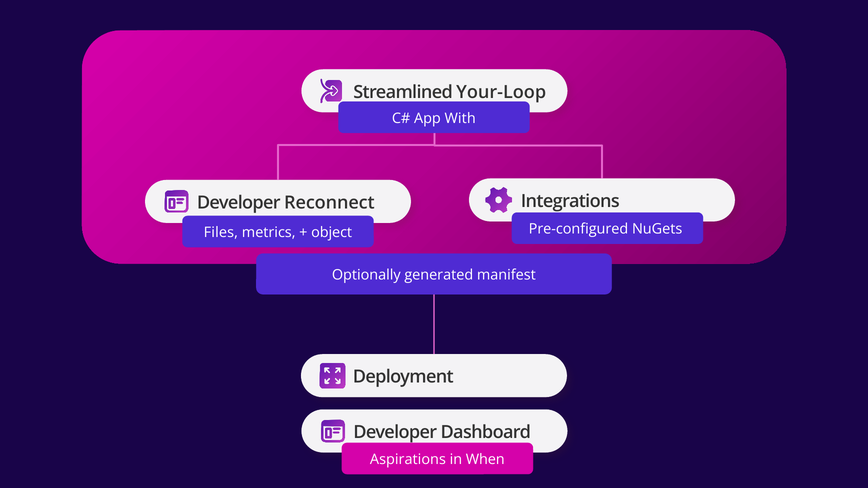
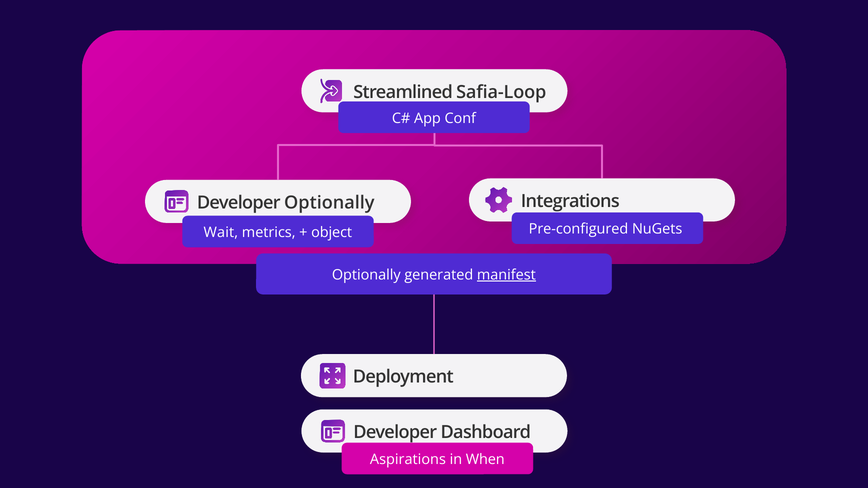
Your-Loop: Your-Loop -> Safia-Loop
With: With -> Conf
Reconnect at (329, 203): Reconnect -> Optionally
Files: Files -> Wait
manifest underline: none -> present
